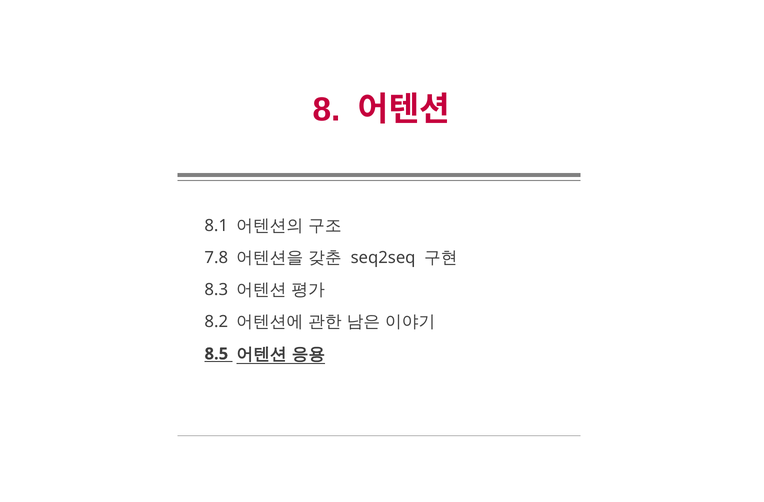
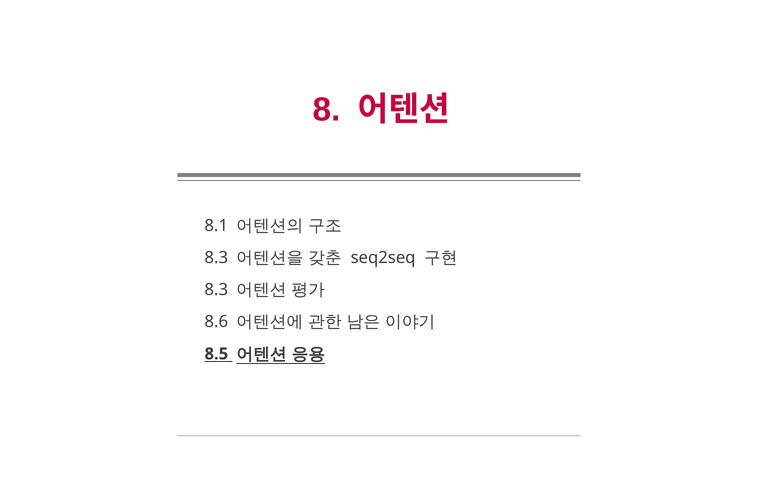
7.8 at (216, 258): 7.8 -> 8.3
8.2: 8.2 -> 8.6
